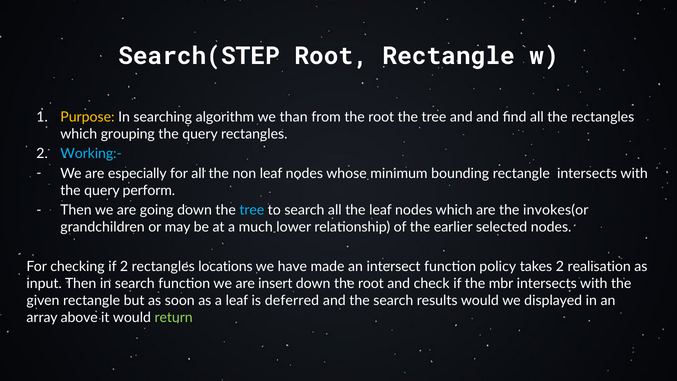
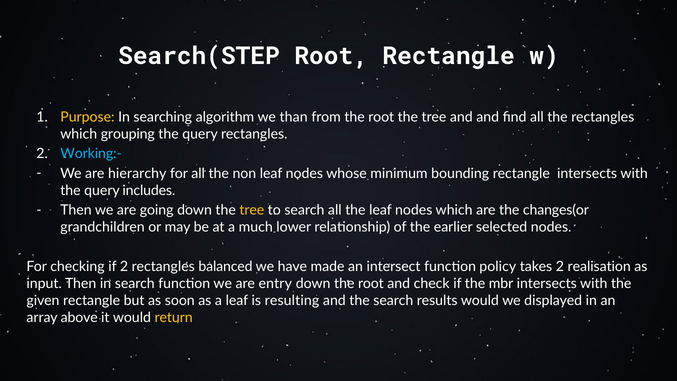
especially: especially -> hierarchy
perform: perform -> includes
tree at (252, 210) colour: light blue -> yellow
invokes(or: invokes(or -> changes(or
locations: locations -> balanced
insert: insert -> entry
deferred: deferred -> resulting
return colour: light green -> yellow
